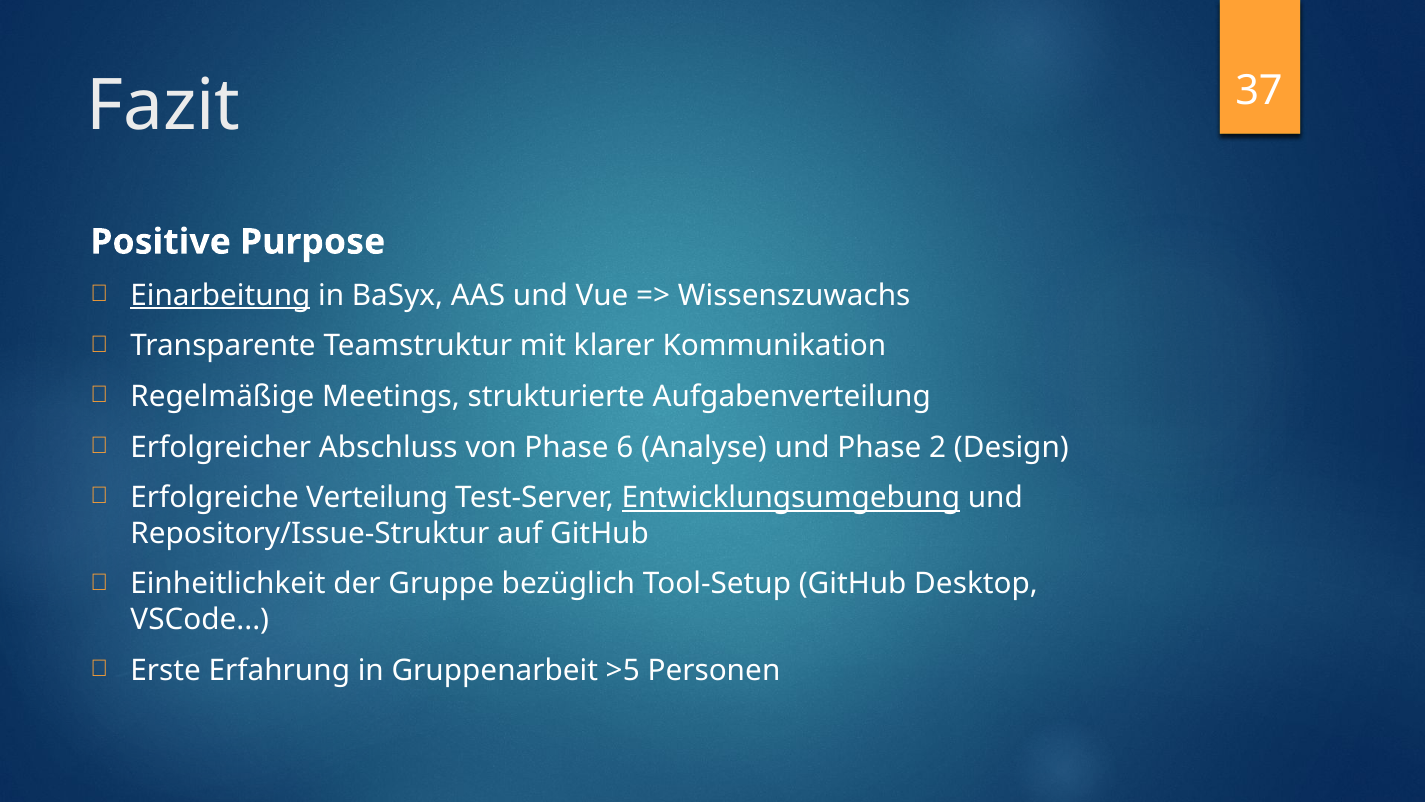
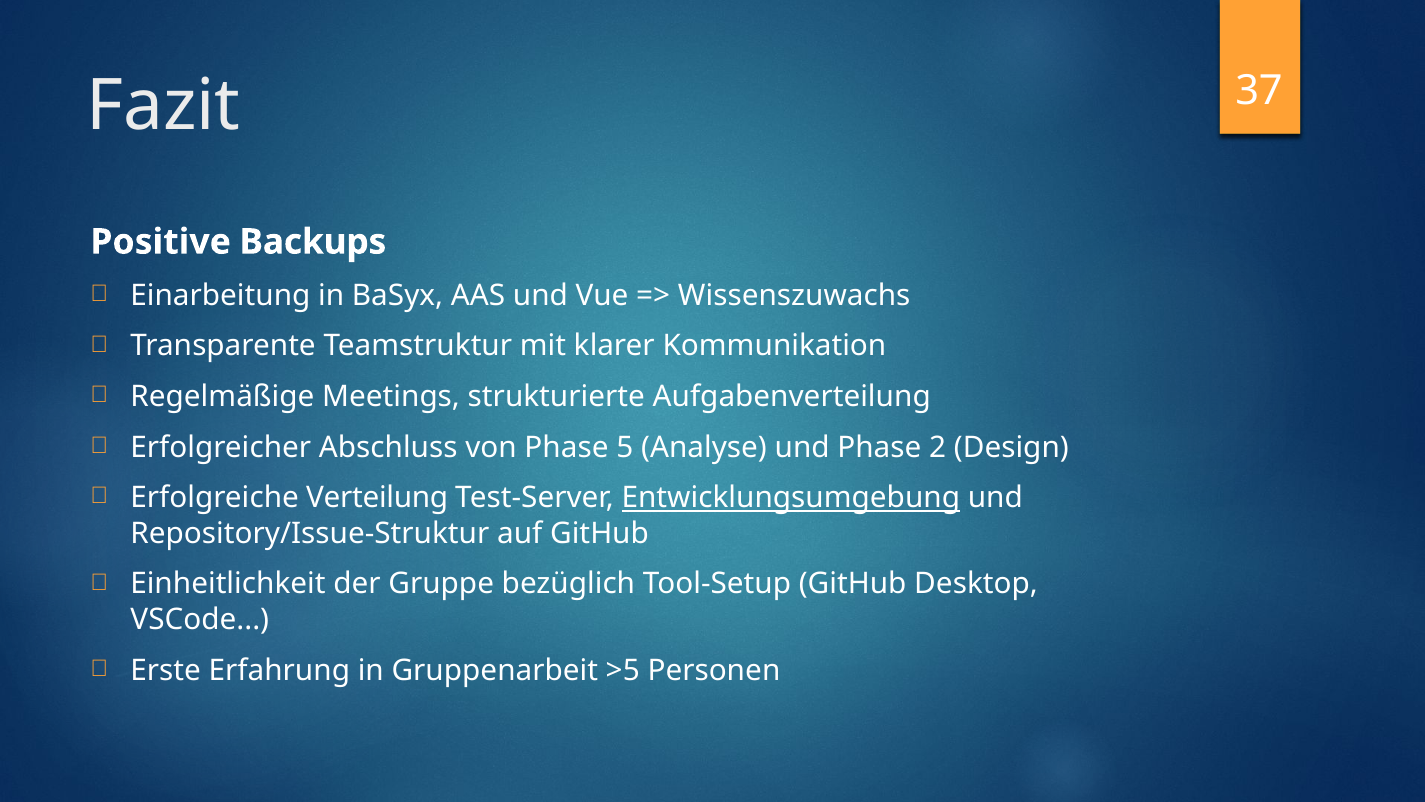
Purpose: Purpose -> Backups
Einarbeitung underline: present -> none
6: 6 -> 5
